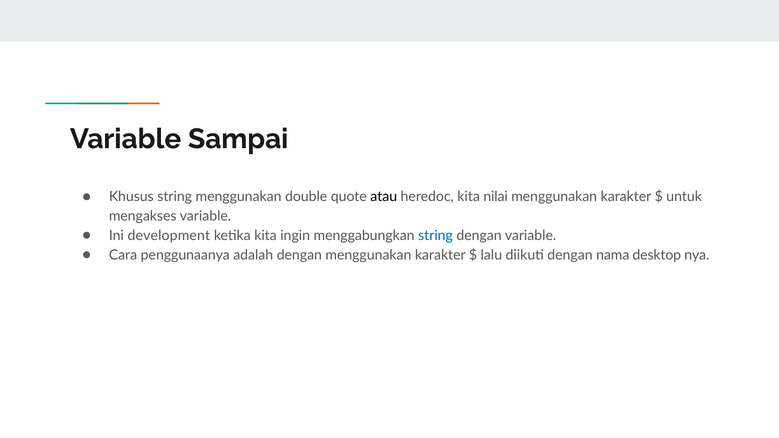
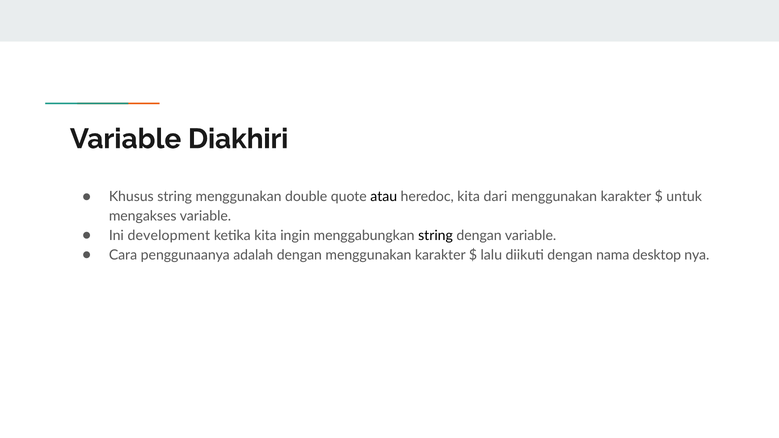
Sampai: Sampai -> Diakhiri
nilai: nilai -> dari
string at (436, 236) colour: blue -> black
